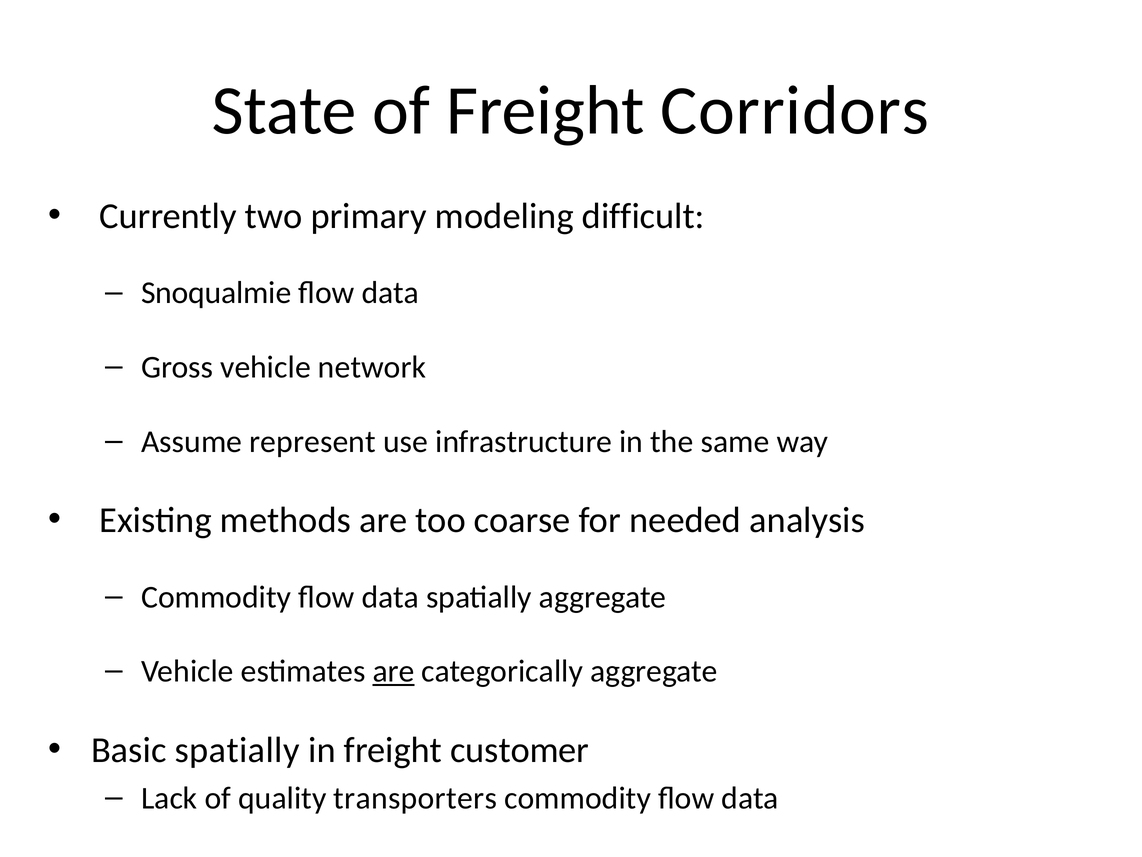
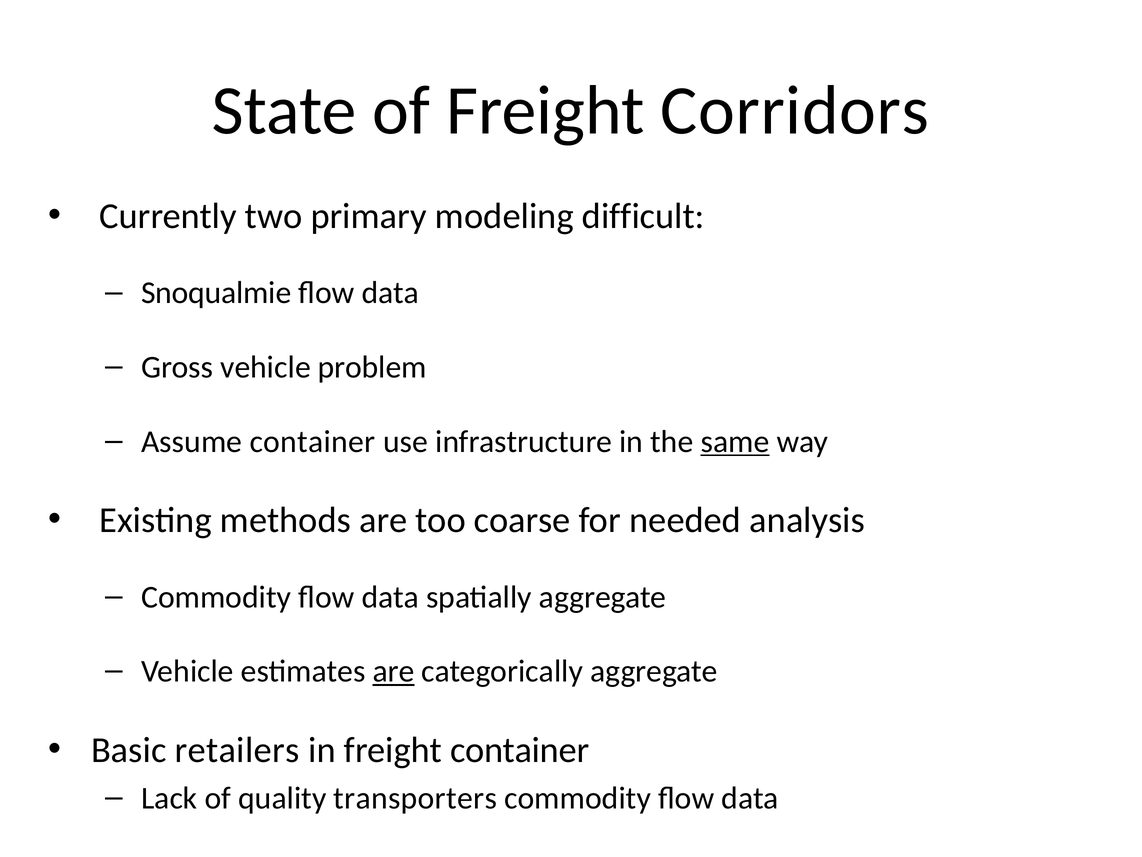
network: network -> problem
Assume represent: represent -> container
same underline: none -> present
Basic spatially: spatially -> retailers
freight customer: customer -> container
